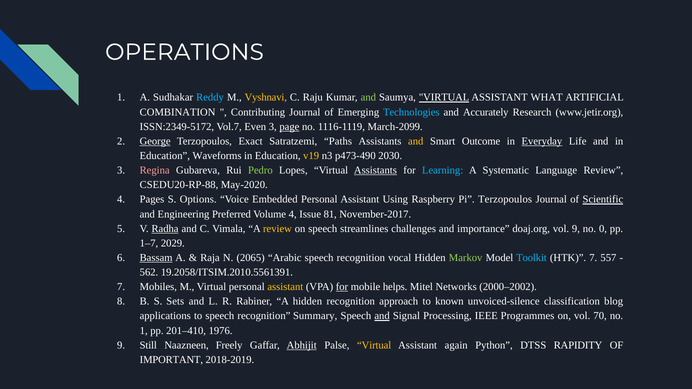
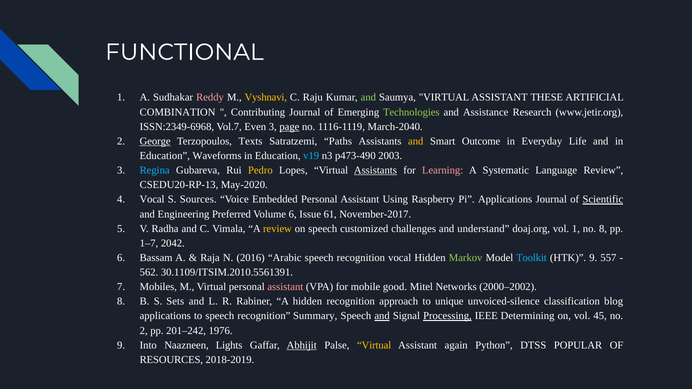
OPERATIONS: OPERATIONS -> FUNCTIONAL
Reddy colour: light blue -> pink
VIRTUAL at (444, 98) underline: present -> none
WHAT: WHAT -> THESE
Technologies colour: light blue -> light green
Accurately: Accurately -> Assistance
ISSN:2349-5172: ISSN:2349-5172 -> ISSN:2349-6968
March-2099: March-2099 -> March-2040
Exact: Exact -> Texts
Everyday underline: present -> none
v19 colour: yellow -> light blue
2030: 2030 -> 2003
Regina colour: pink -> light blue
Pedro colour: light green -> yellow
Learning colour: light blue -> pink
CSEDU20-RP-88: CSEDU20-RP-88 -> CSEDU20-RP-13
Pages at (152, 200): Pages -> Vocal
Options: Options -> Sources
Pi Terzopoulos: Terzopoulos -> Applications
Volume 4: 4 -> 6
81: 81 -> 61
Radha underline: present -> none
streamlines: streamlines -> customized
importance: importance -> understand
vol 9: 9 -> 1
no 0: 0 -> 8
2029: 2029 -> 2042
Bassam underline: present -> none
2065: 2065 -> 2016
HTK 7: 7 -> 9
19.2058/ITSIM.2010.5561391: 19.2058/ITSIM.2010.5561391 -> 30.1109/ITSIM.2010.5561391
assistant at (285, 287) colour: yellow -> pink
for at (342, 287) underline: present -> none
helps: helps -> good
known: known -> unique
Processing underline: none -> present
Programmes: Programmes -> Determining
70: 70 -> 45
1 at (144, 331): 1 -> 2
201–410: 201–410 -> 201–242
Still: Still -> Into
Freely: Freely -> Lights
RAPIDITY: RAPIDITY -> POPULAR
IMPORTANT: IMPORTANT -> RESOURCES
